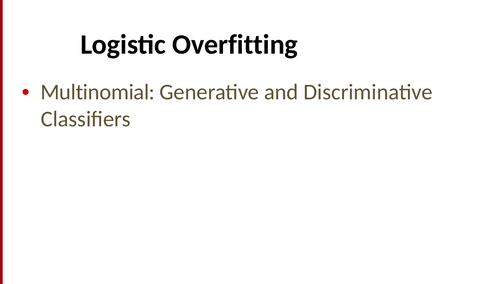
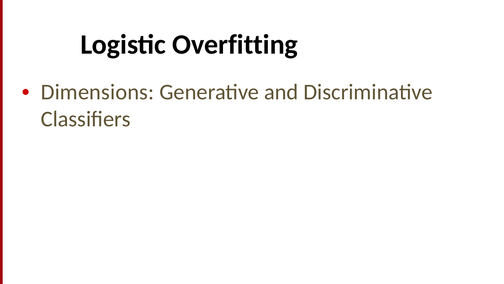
Multinomial: Multinomial -> Dimensions
